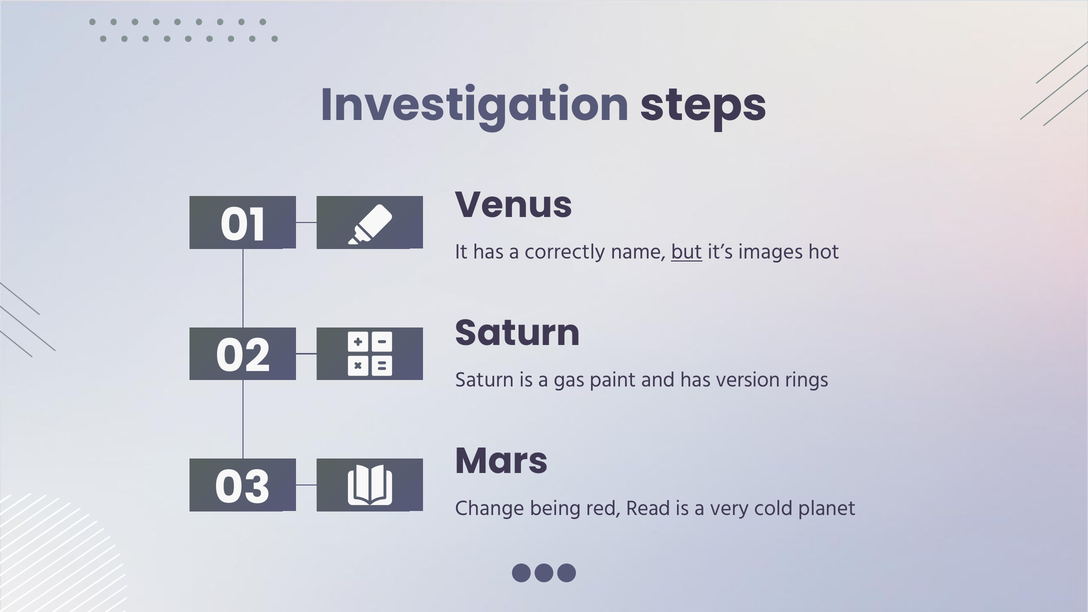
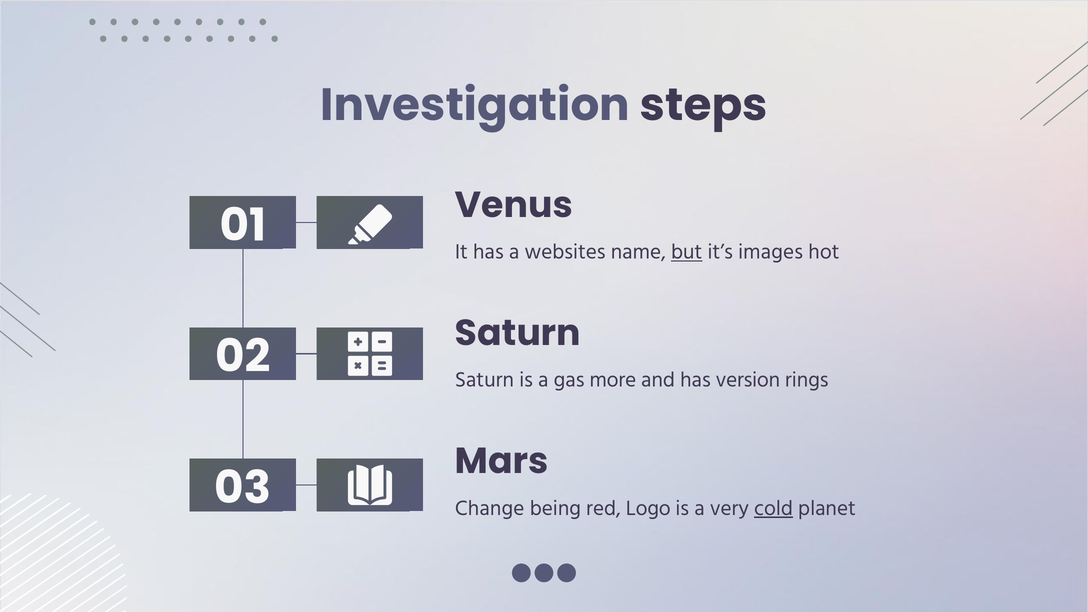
correctly: correctly -> websites
paint: paint -> more
Read: Read -> Logo
cold underline: none -> present
